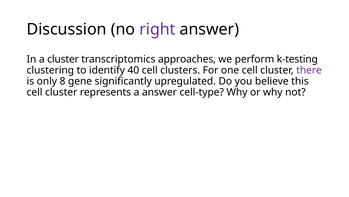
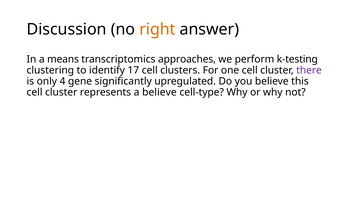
right colour: purple -> orange
a cluster: cluster -> means
40: 40 -> 17
8: 8 -> 4
a answer: answer -> believe
